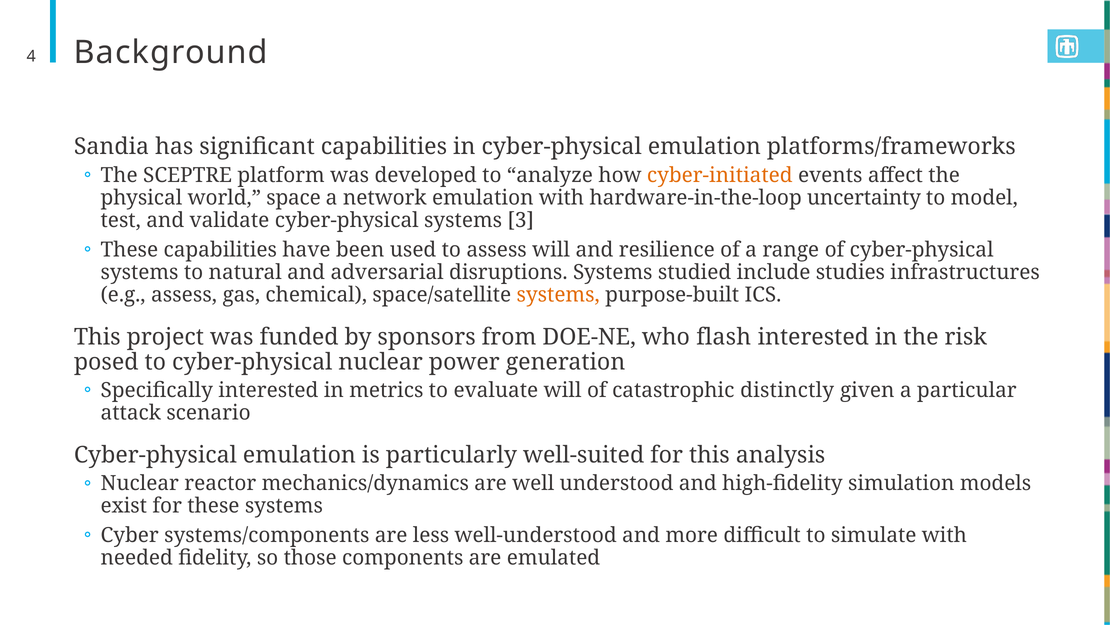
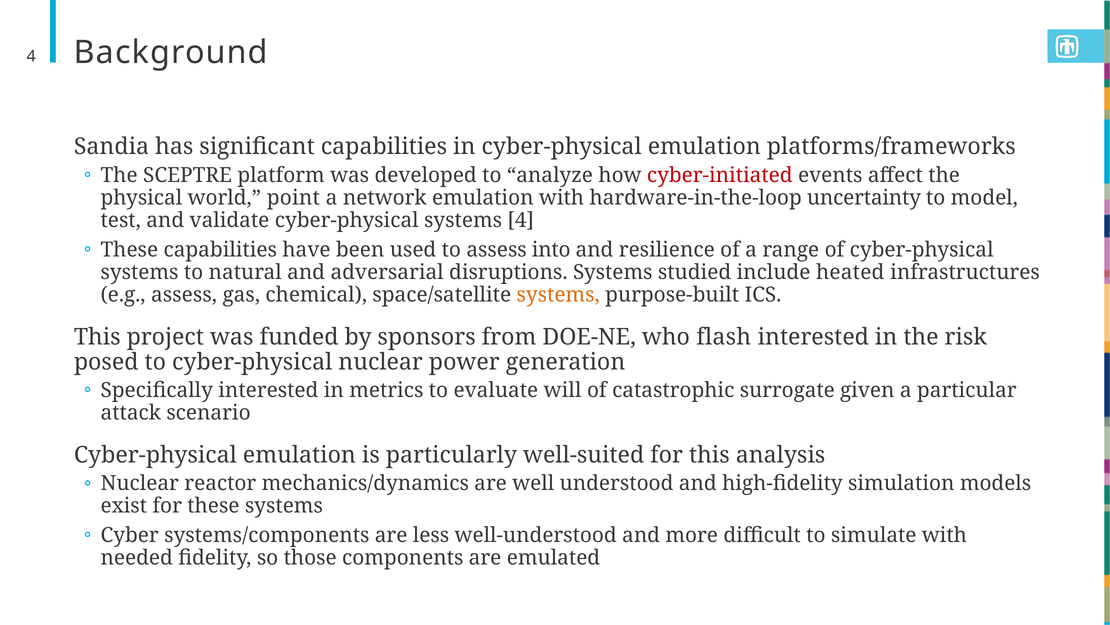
cyber-initiated colour: orange -> red
space: space -> point
systems 3: 3 -> 4
assess will: will -> into
studies: studies -> heated
distinctly: distinctly -> surrogate
